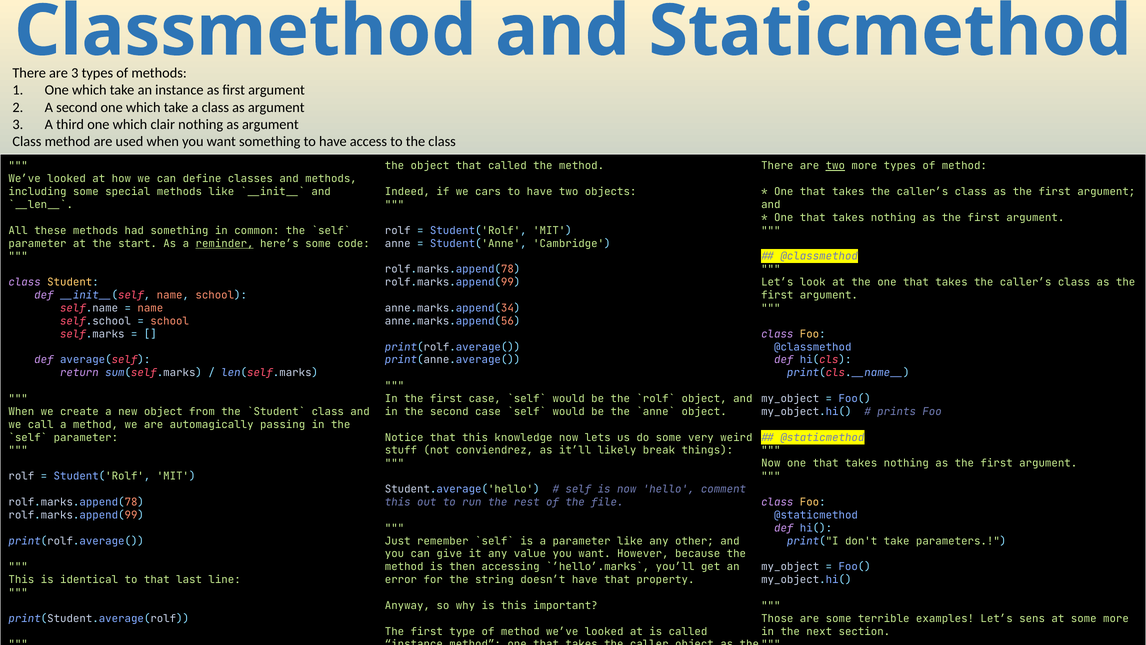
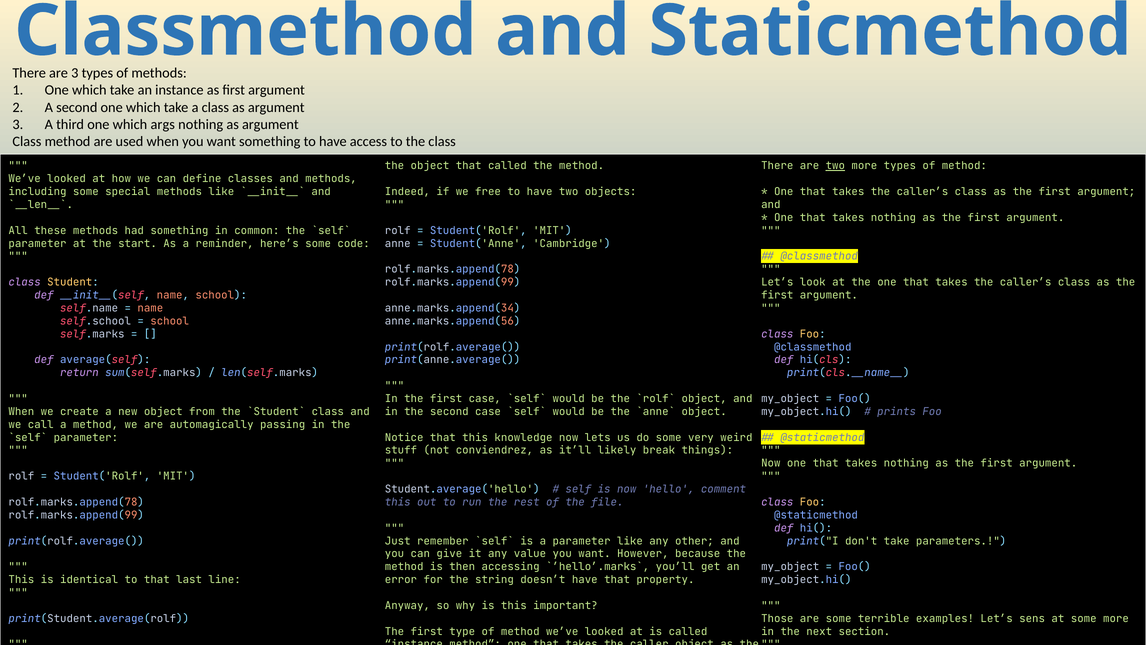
clair: clair -> args
cars: cars -> free
reminder underline: present -> none
